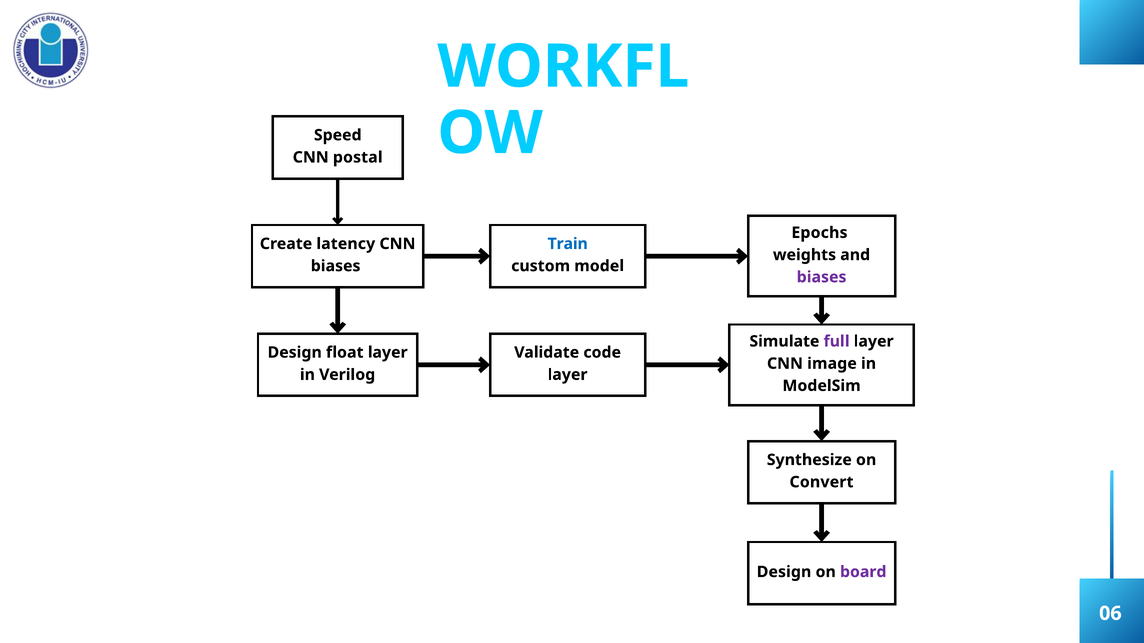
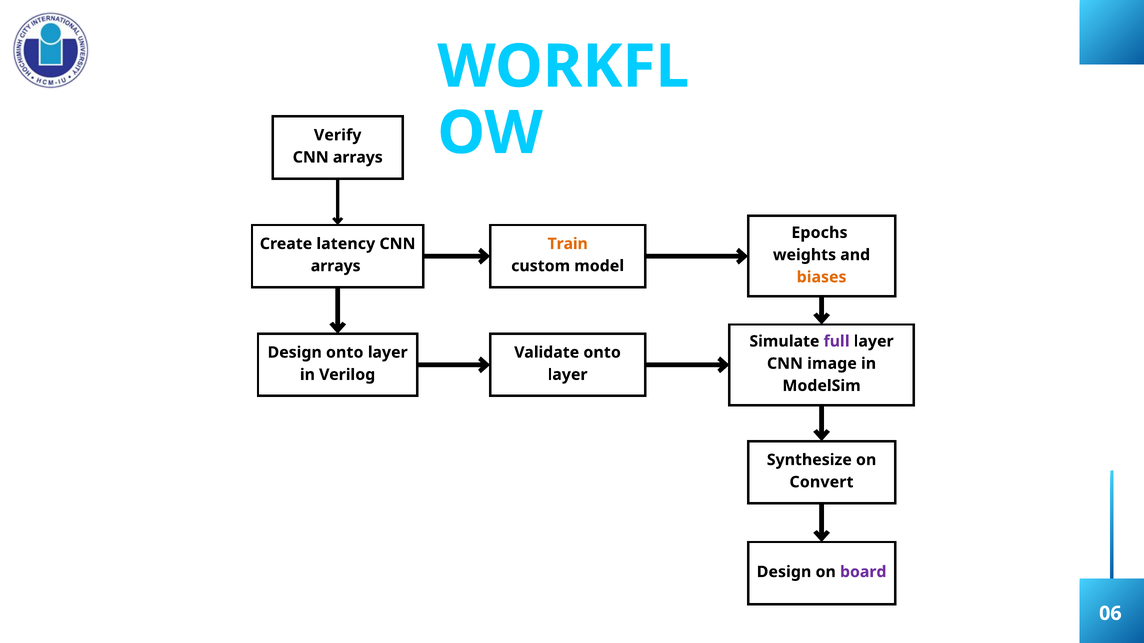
Speed: Speed -> Verify
postal at (358, 157): postal -> arrays
Train colour: blue -> orange
biases at (336, 266): biases -> arrays
biases at (822, 277) colour: purple -> orange
Design float: float -> onto
Validate code: code -> onto
